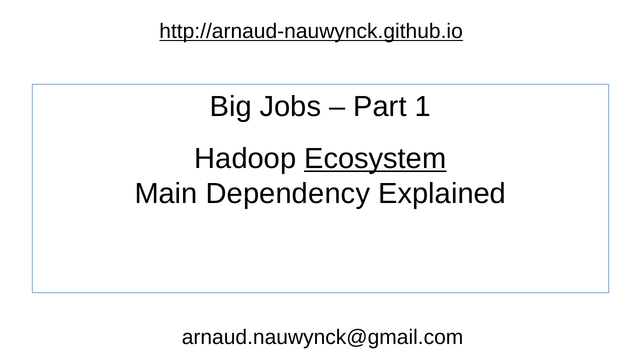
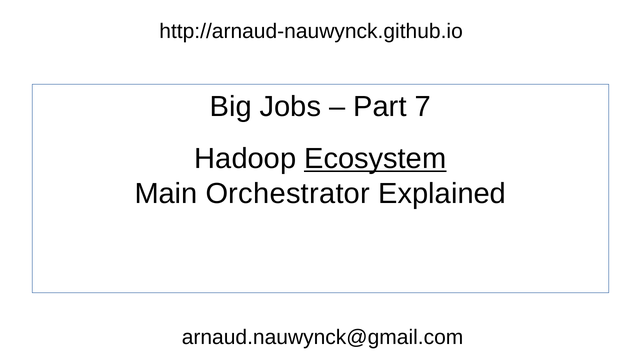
http://arnaud-nauwynck.github.io underline: present -> none
1: 1 -> 7
Dependency: Dependency -> Orchestrator
